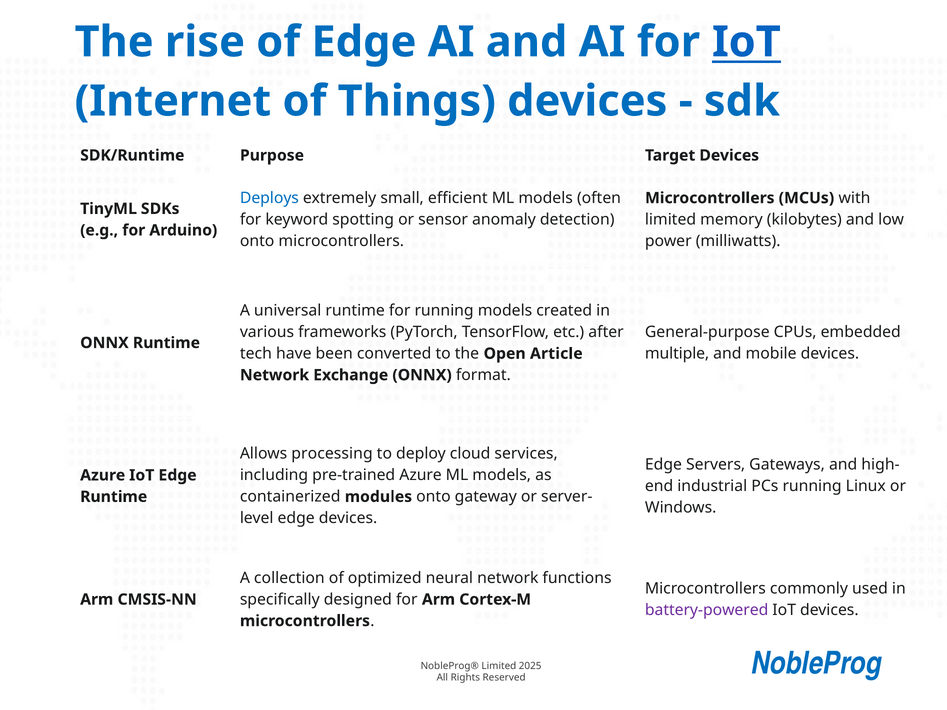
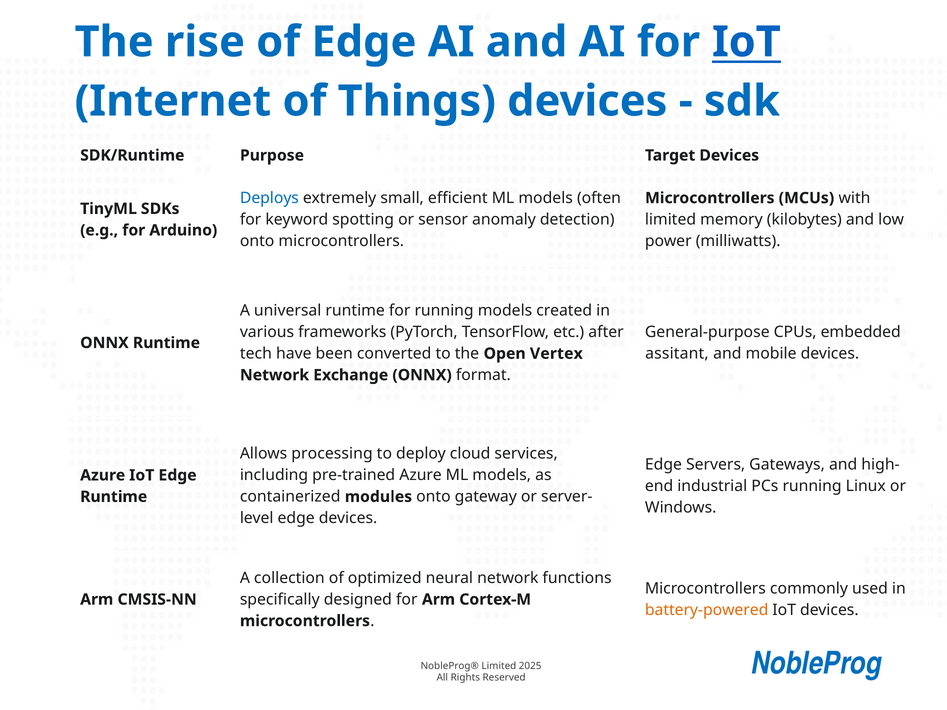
Article: Article -> Vertex
multiple: multiple -> assitant
battery-powered colour: purple -> orange
